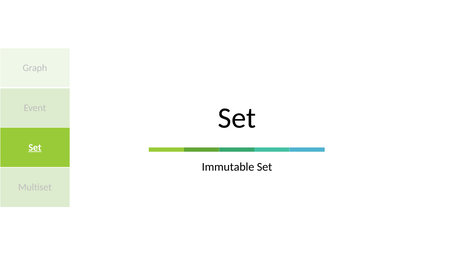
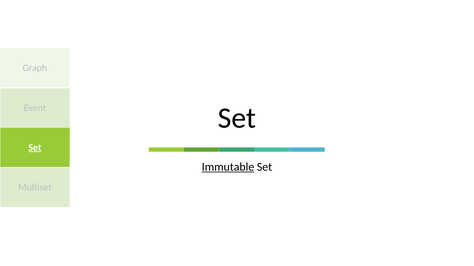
Immutable underline: none -> present
